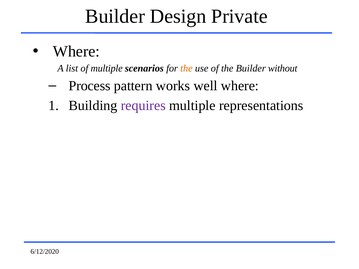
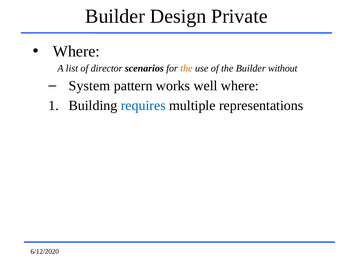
of multiple: multiple -> director
Process: Process -> System
requires colour: purple -> blue
